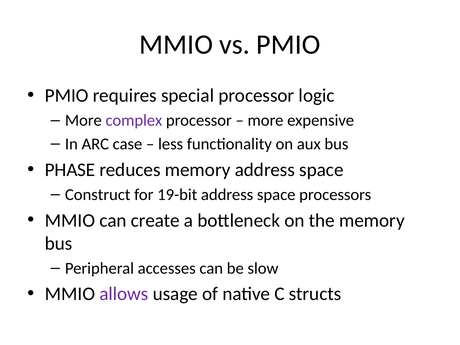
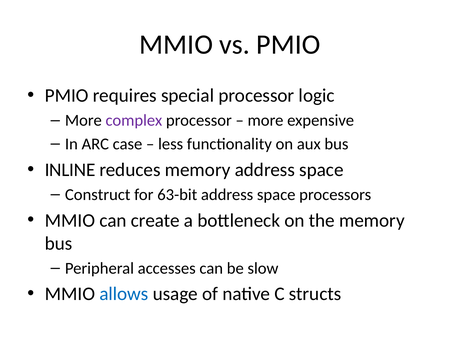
PHASE: PHASE -> INLINE
19-bit: 19-bit -> 63-bit
allows colour: purple -> blue
